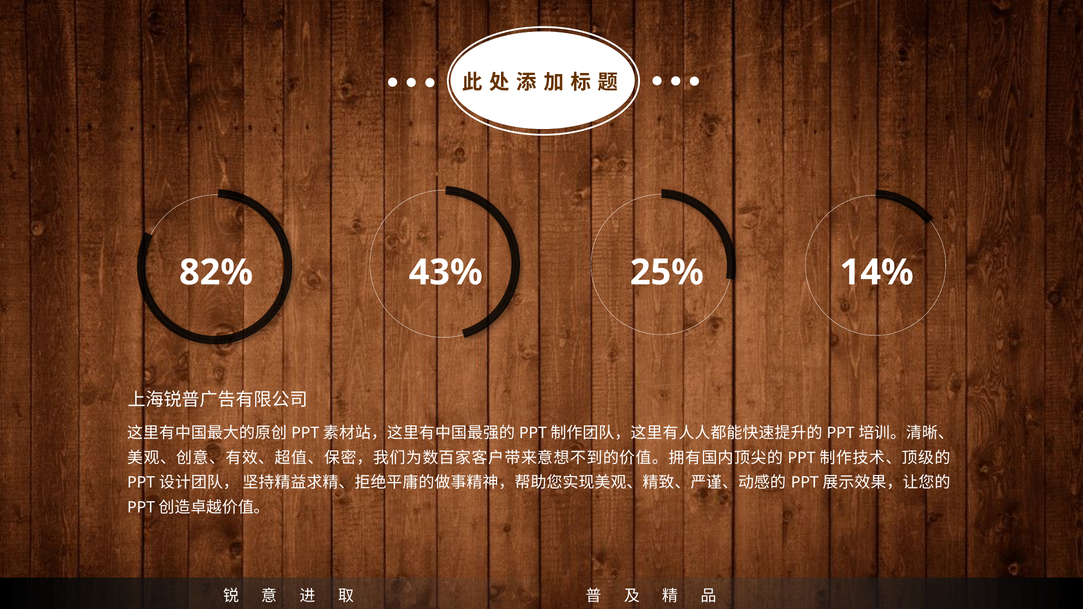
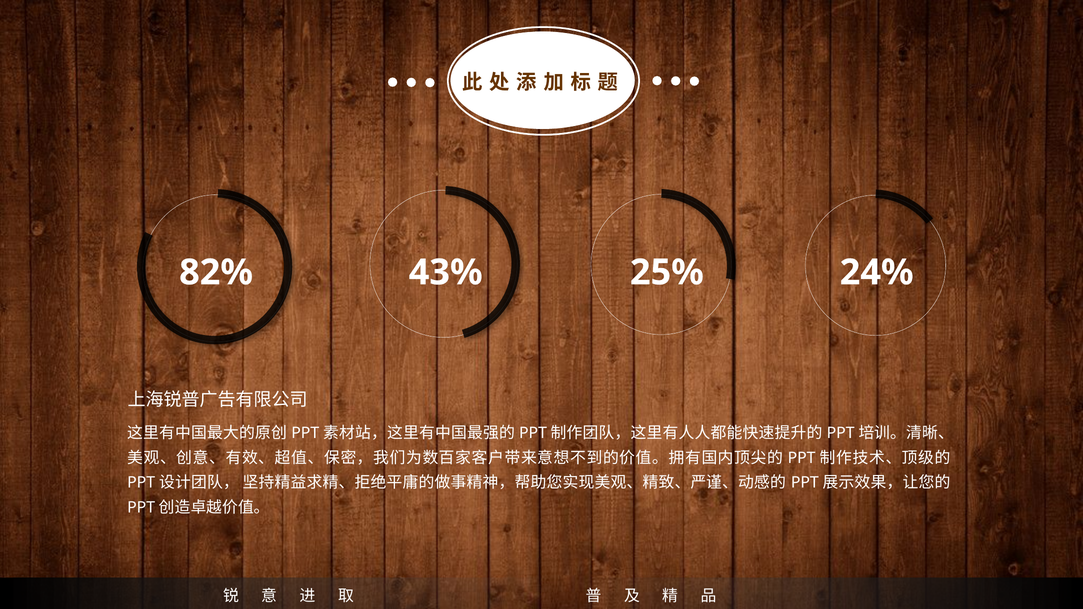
14%: 14% -> 24%
